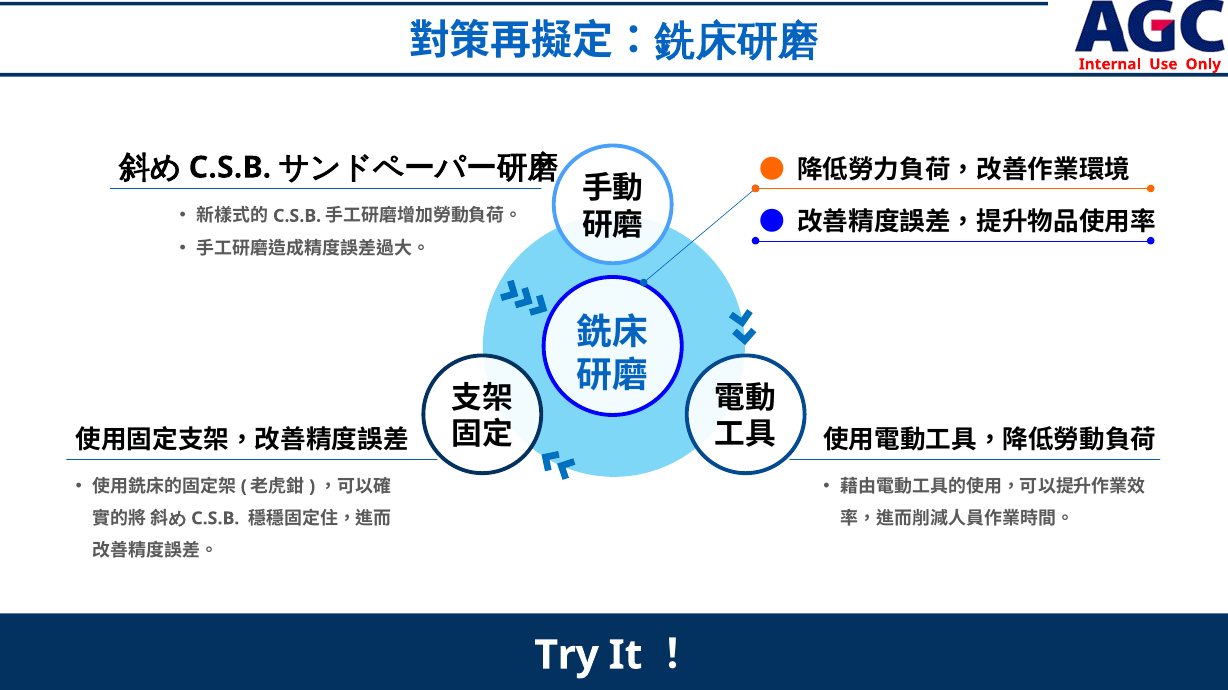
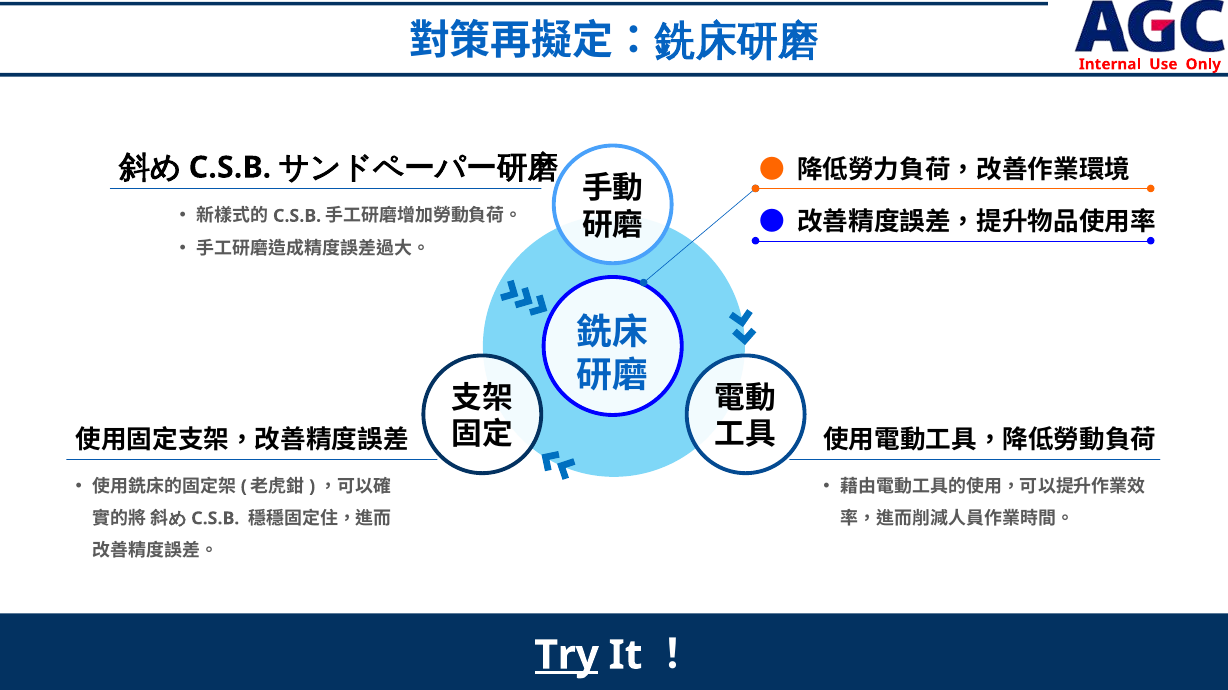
Try underline: none -> present
